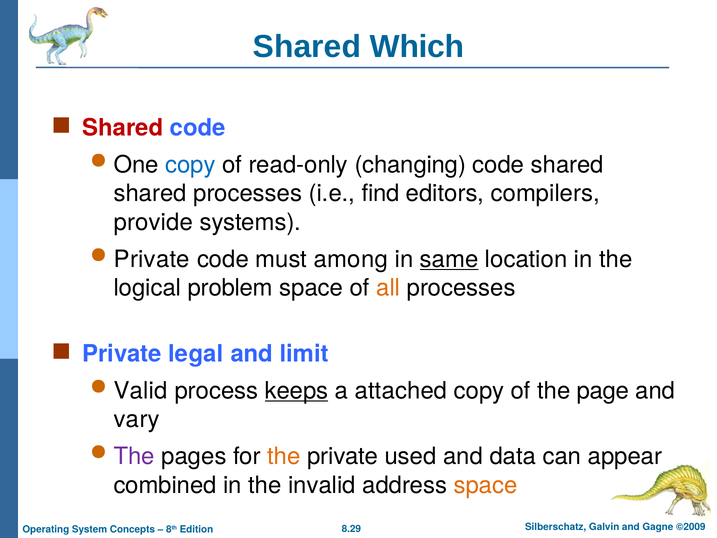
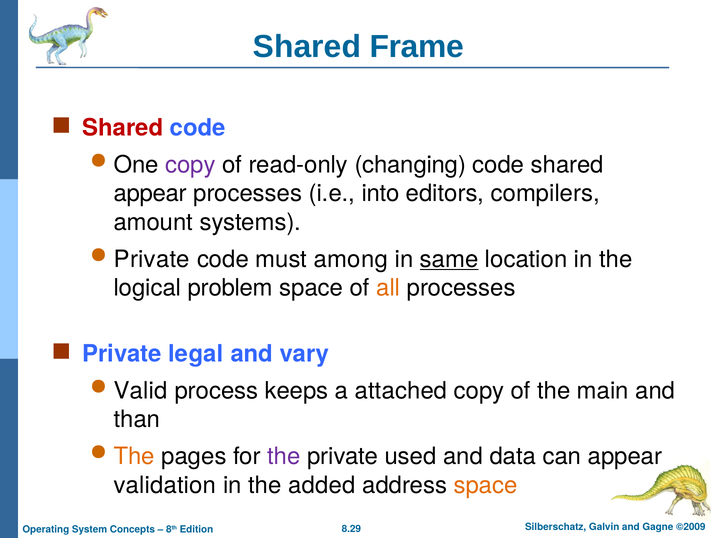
Which: Which -> Frame
copy at (190, 165) colour: blue -> purple
shared at (150, 193): shared -> appear
find: find -> into
provide: provide -> amount
limit: limit -> vary
keeps underline: present -> none
page: page -> main
vary: vary -> than
The at (134, 456) colour: purple -> orange
the at (284, 456) colour: orange -> purple
combined: combined -> validation
invalid: invalid -> added
